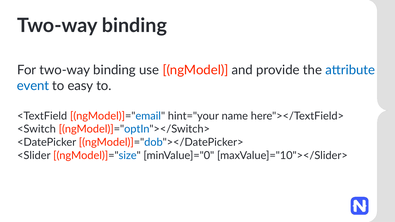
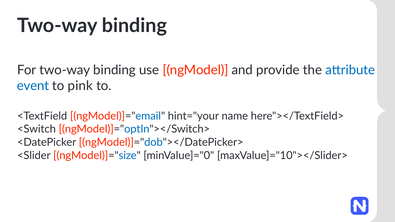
easy: easy -> pink
